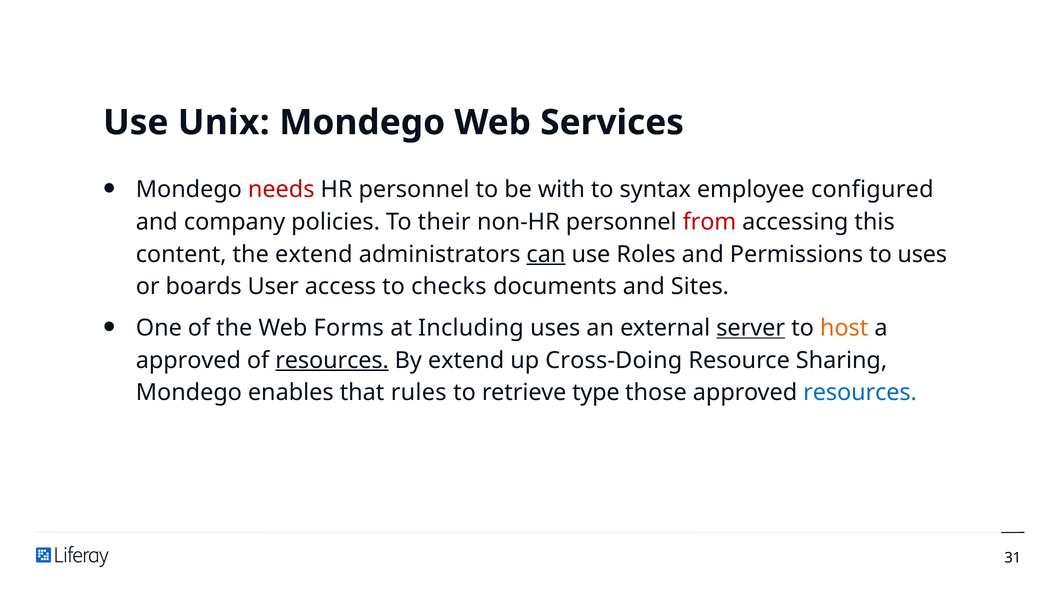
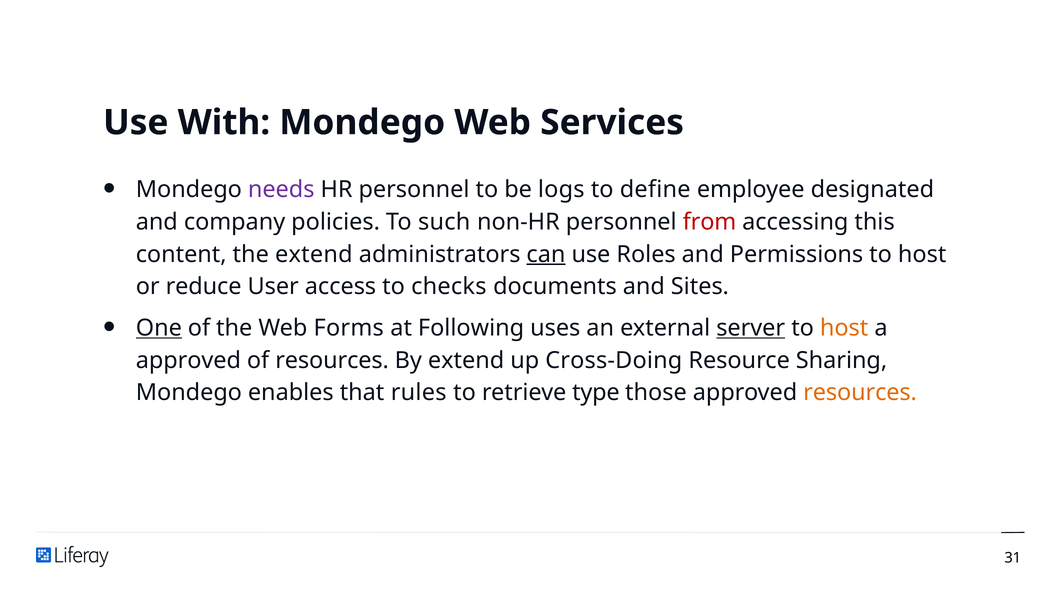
Unix: Unix -> With
needs colour: red -> purple
with: with -> logs
syntax: syntax -> define
configured: configured -> designated
their: their -> such
Permissions to uses: uses -> host
boards: boards -> reduce
One underline: none -> present
Including: Including -> Following
resources at (332, 360) underline: present -> none
resources at (860, 393) colour: blue -> orange
